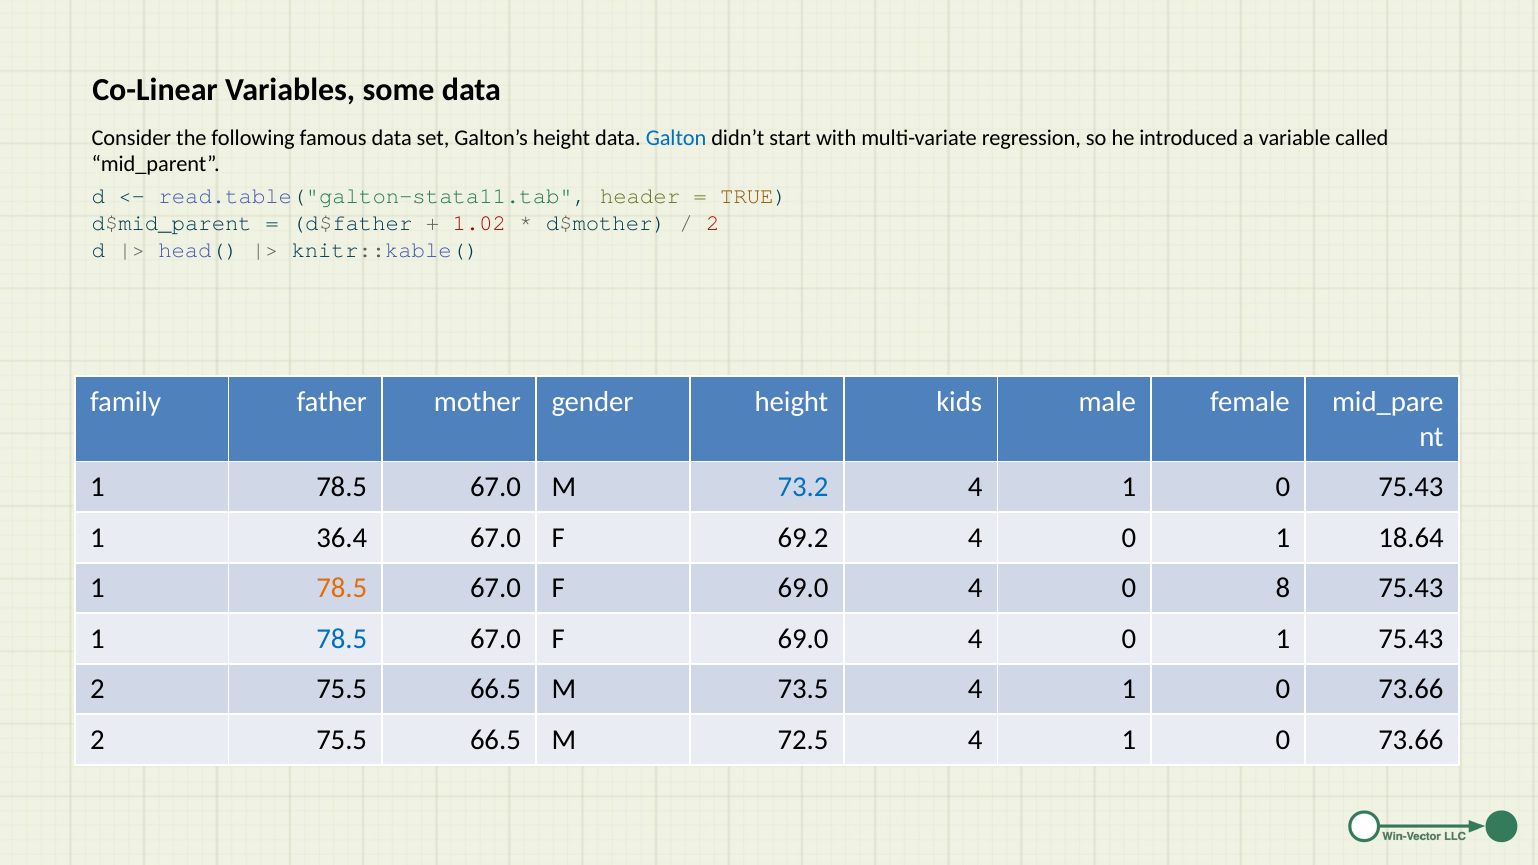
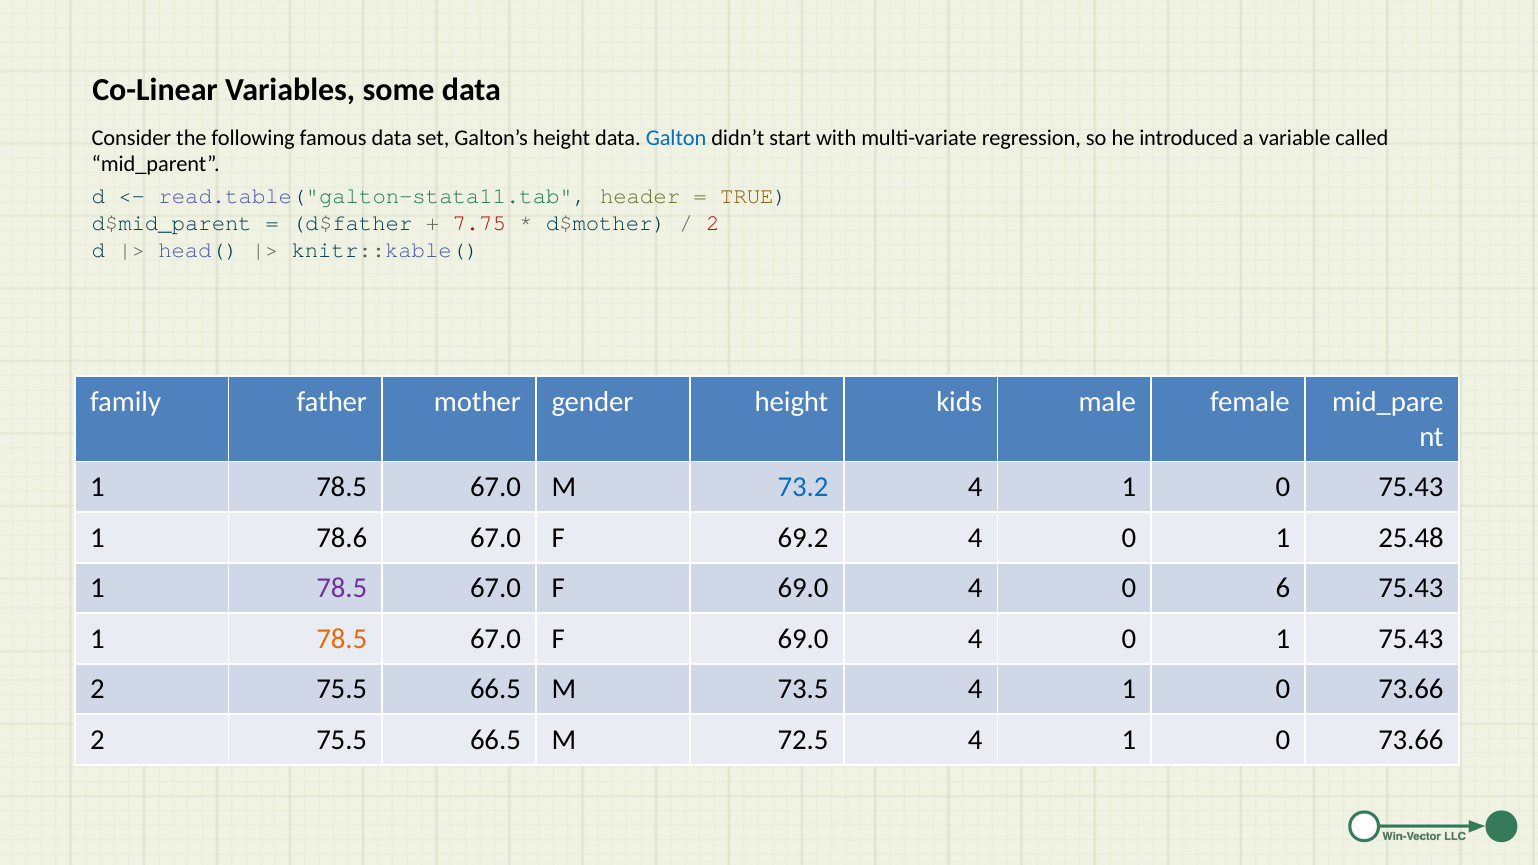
1.02: 1.02 -> 7.75
36.4: 36.4 -> 78.6
18.64: 18.64 -> 25.48
78.5 at (342, 588) colour: orange -> purple
8: 8 -> 6
78.5 at (342, 639) colour: blue -> orange
